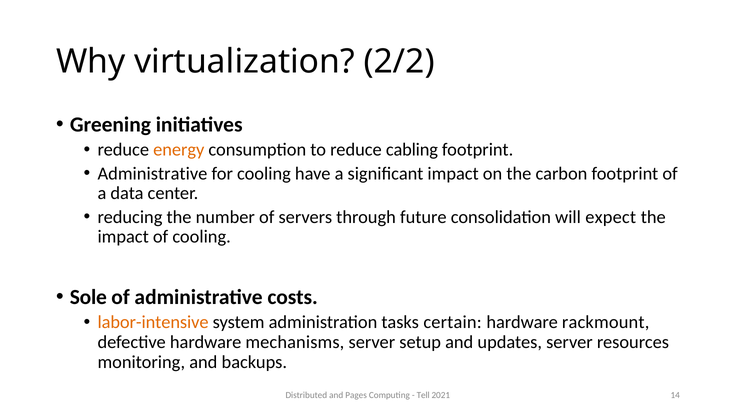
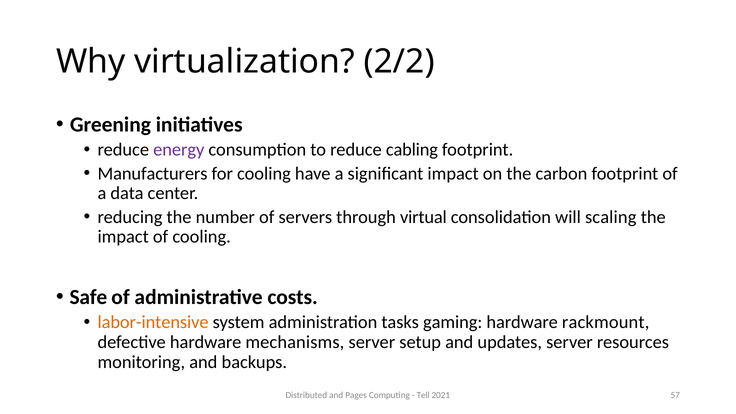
energy colour: orange -> purple
Administrative at (152, 173): Administrative -> Manufacturers
future: future -> virtual
expect: expect -> scaling
Sole: Sole -> Safe
certain: certain -> gaming
14: 14 -> 57
